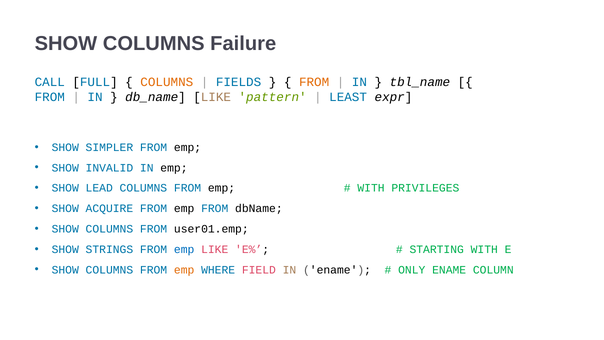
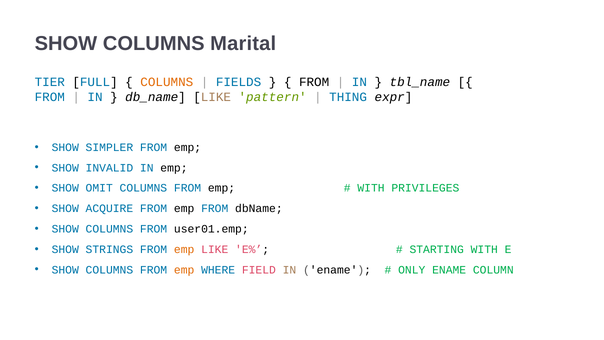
Failure: Failure -> Marital
CALL: CALL -> TIER
FROM at (314, 82) colour: orange -> black
LEAST: LEAST -> THING
LEAD: LEAD -> OMIT
emp at (184, 249) colour: blue -> orange
